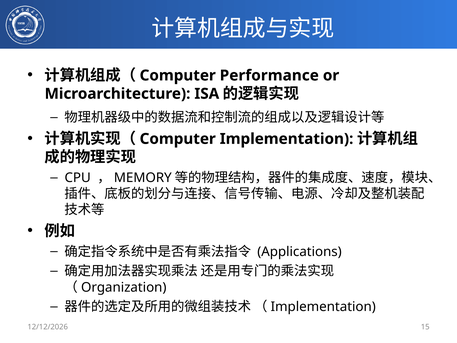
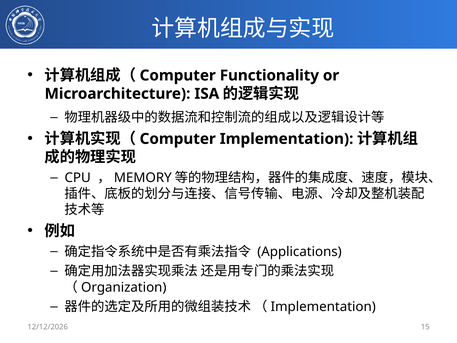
Performance: Performance -> Functionality
